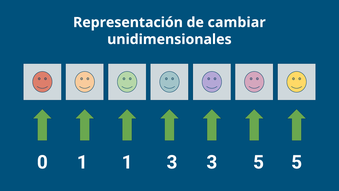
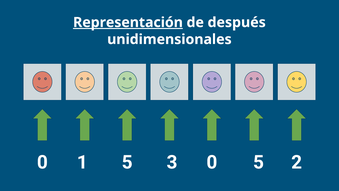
Representación underline: none -> present
cambiar: cambiar -> después
1 1: 1 -> 5
3 3: 3 -> 0
5 5: 5 -> 2
